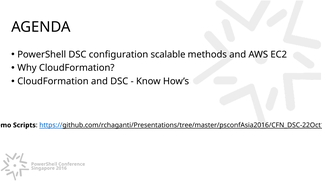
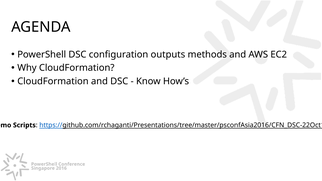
scalable: scalable -> outputs
